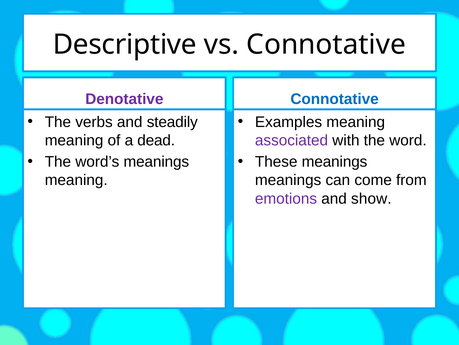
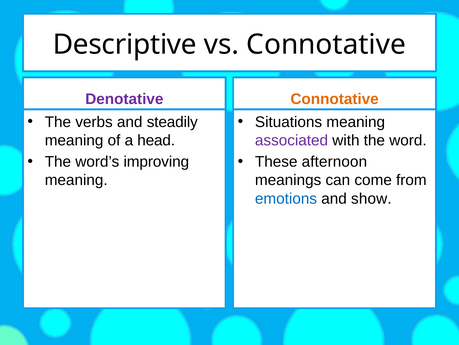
Connotative at (335, 99) colour: blue -> orange
Examples: Examples -> Situations
dead: dead -> head
word’s meanings: meanings -> improving
These meanings: meanings -> afternoon
emotions colour: purple -> blue
